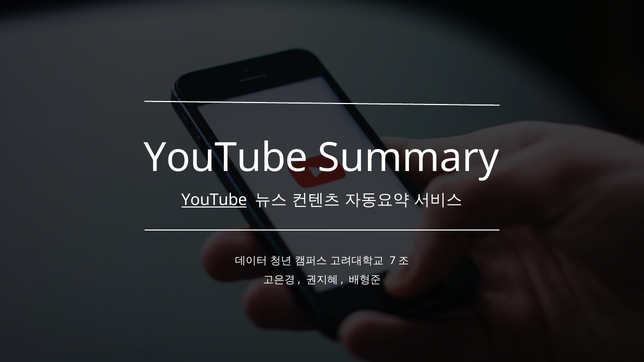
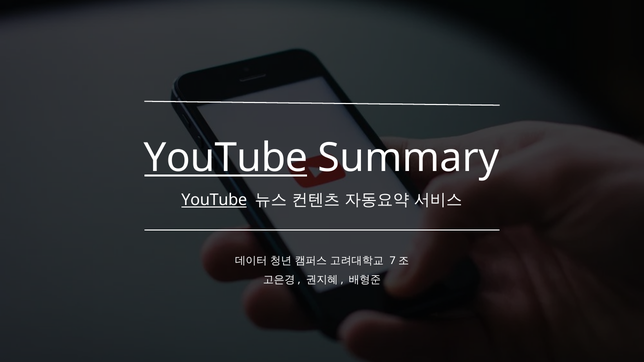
YouTube at (226, 158) underline: none -> present
